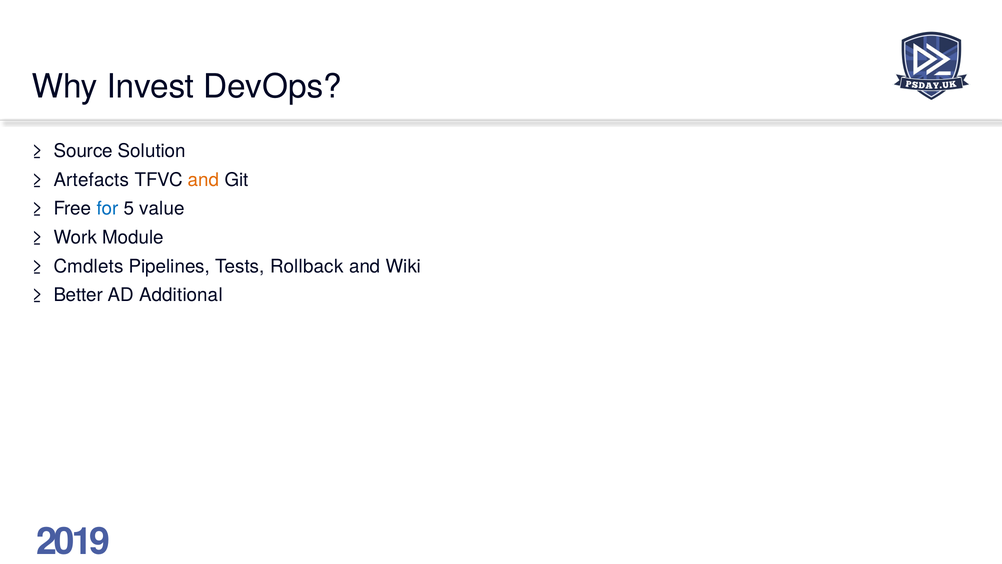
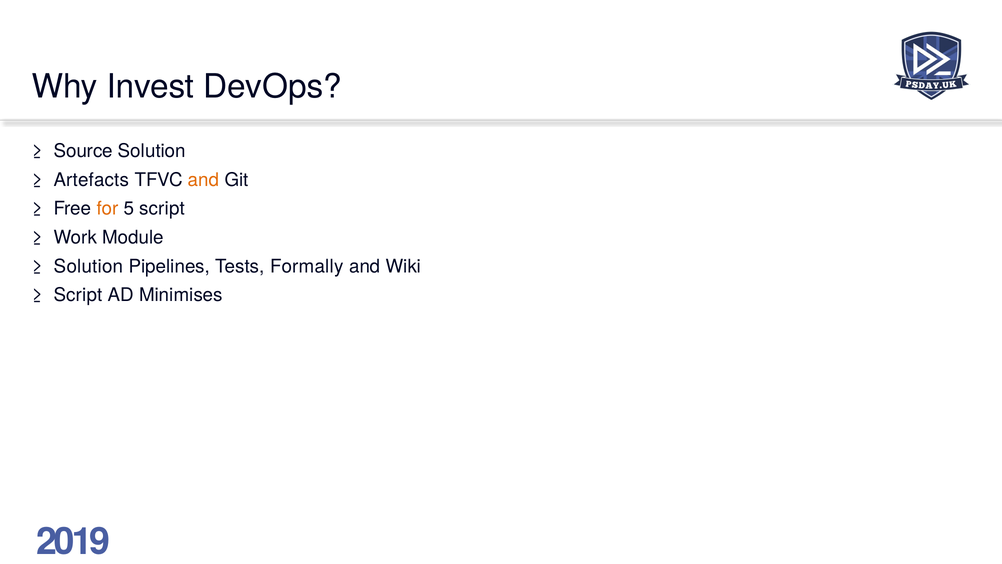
for colour: blue -> orange
5 value: value -> script
Cmdlets at (89, 266): Cmdlets -> Solution
Rollback: Rollback -> Formally
Better at (78, 295): Better -> Script
Additional: Additional -> Minimises
